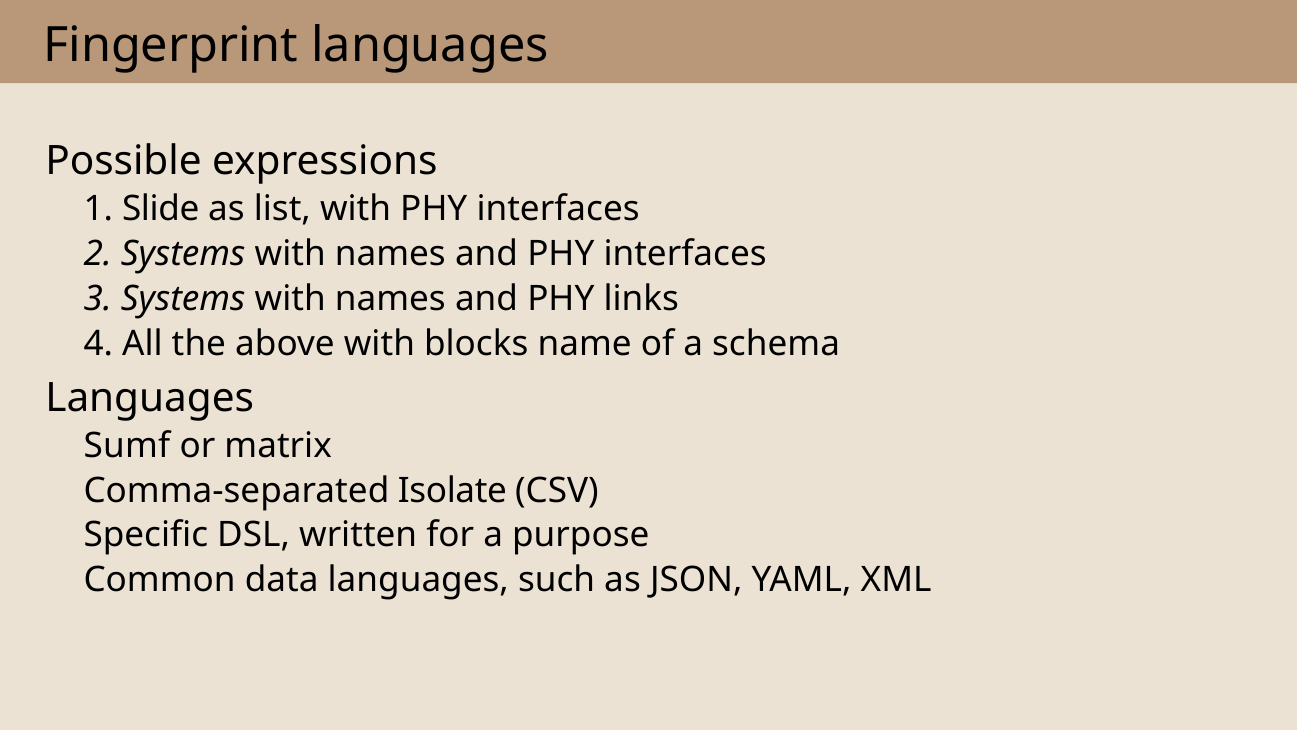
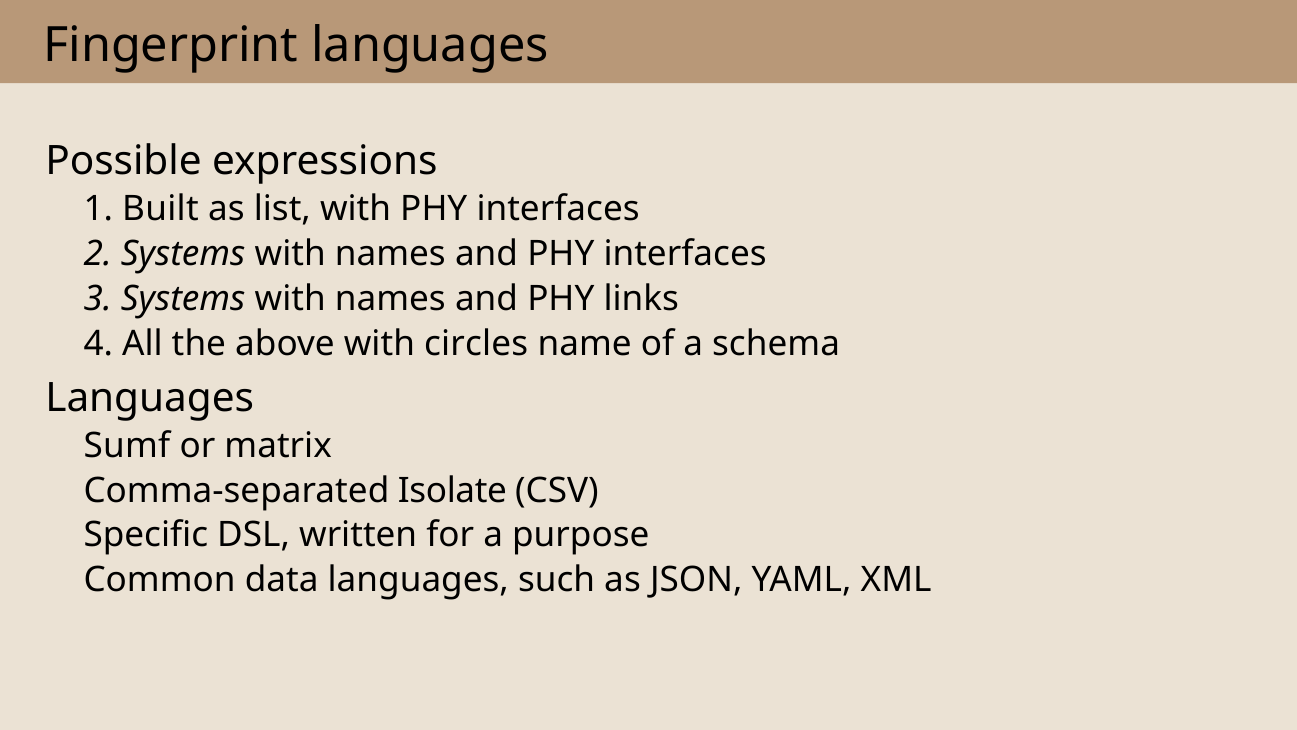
Slide: Slide -> Built
blocks: blocks -> circles
